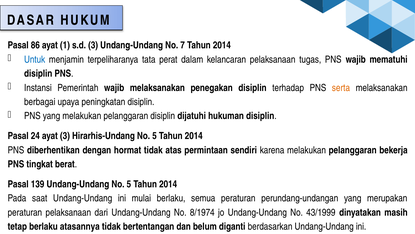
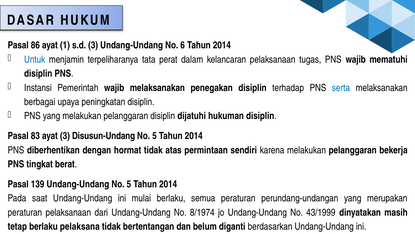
7: 7 -> 6
serta colour: orange -> blue
24: 24 -> 83
Hirarhis-Undang: Hirarhis-Undang -> Disusun-Undang
atasannya: atasannya -> pelaksana
